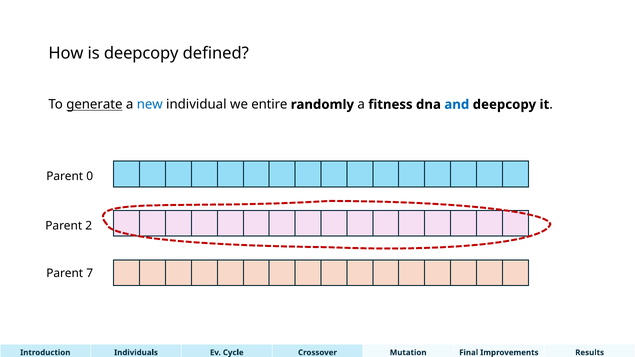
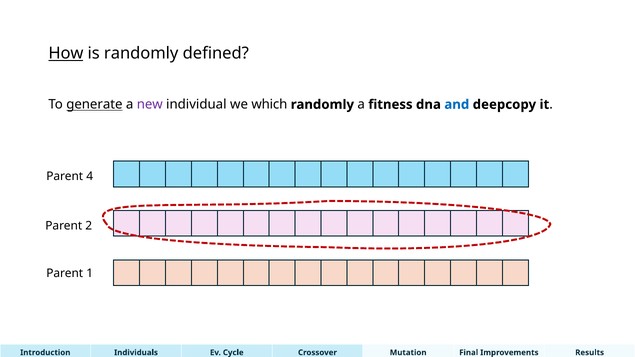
How underline: none -> present
is deepcopy: deepcopy -> randomly
new colour: blue -> purple
entire: entire -> which
0: 0 -> 4
7: 7 -> 1
